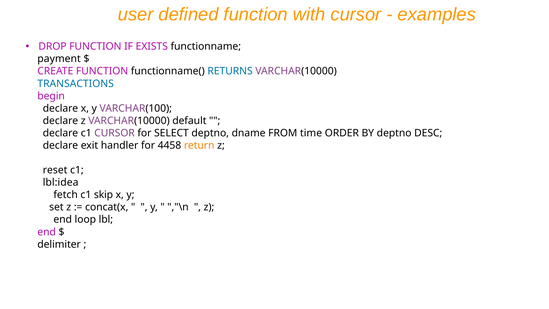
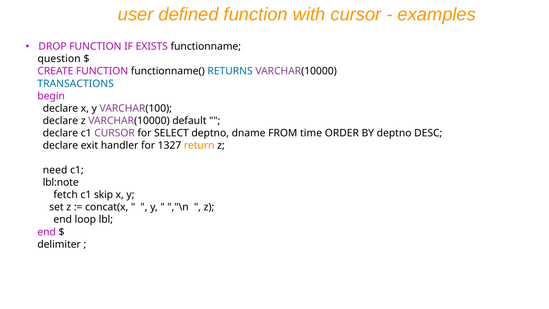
payment: payment -> question
4458: 4458 -> 1327
reset: reset -> need
lbl:idea: lbl:idea -> lbl:note
